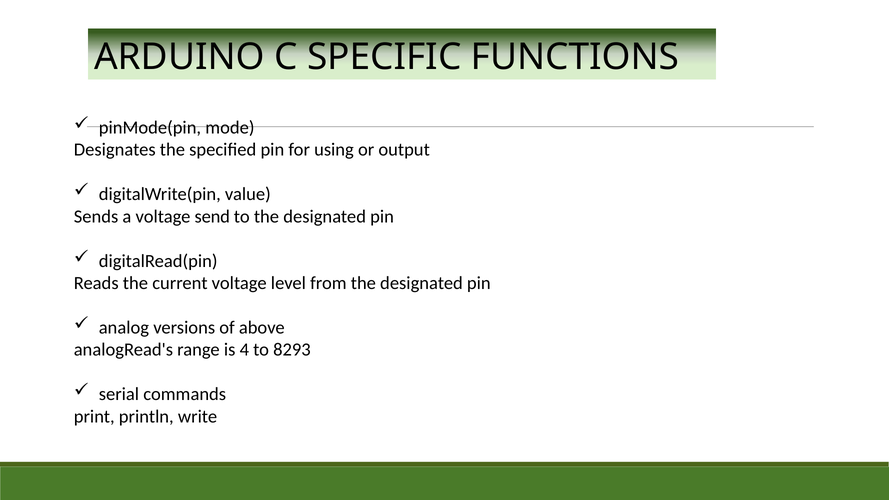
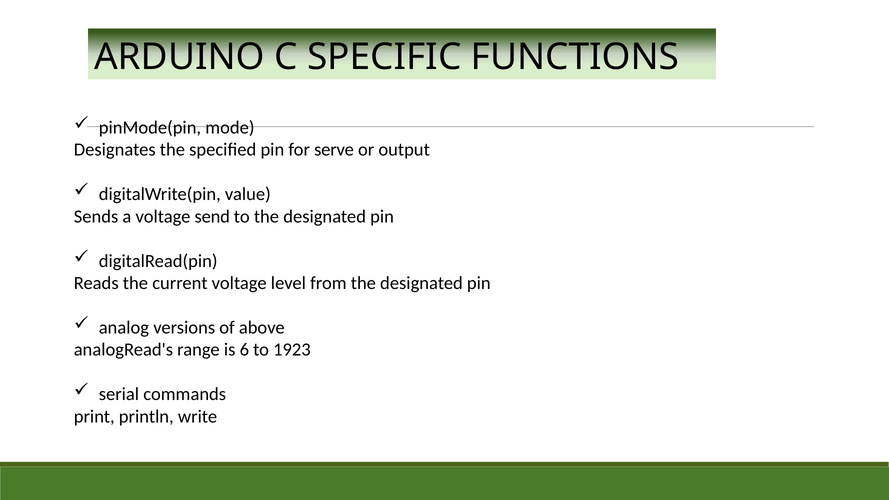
using: using -> serve
4: 4 -> 6
8293: 8293 -> 1923
